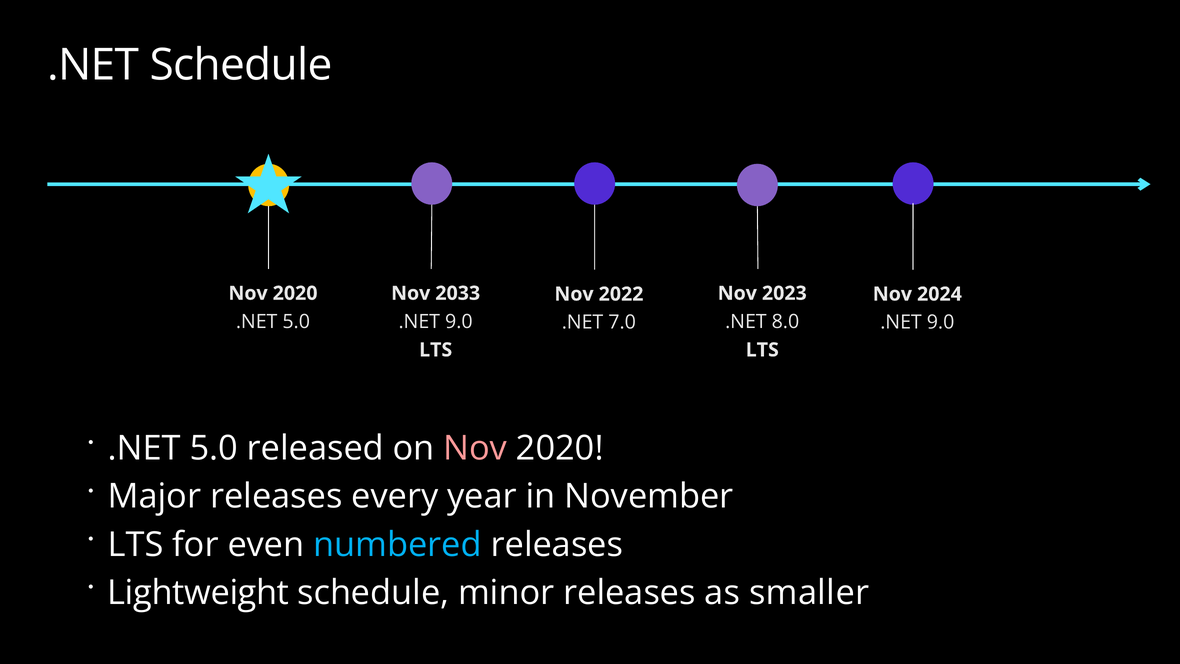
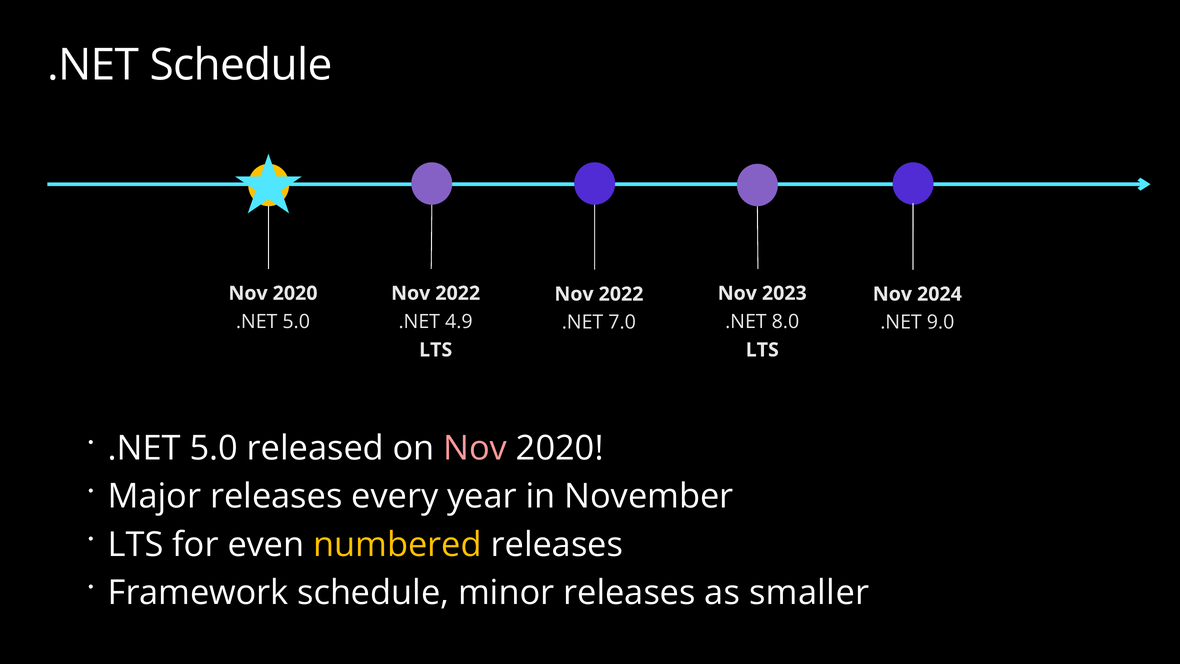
2033 at (458, 293): 2033 -> 2022
9.0 at (459, 321): 9.0 -> 4.9
numbered colour: light blue -> yellow
Lightweight: Lightweight -> Framework
